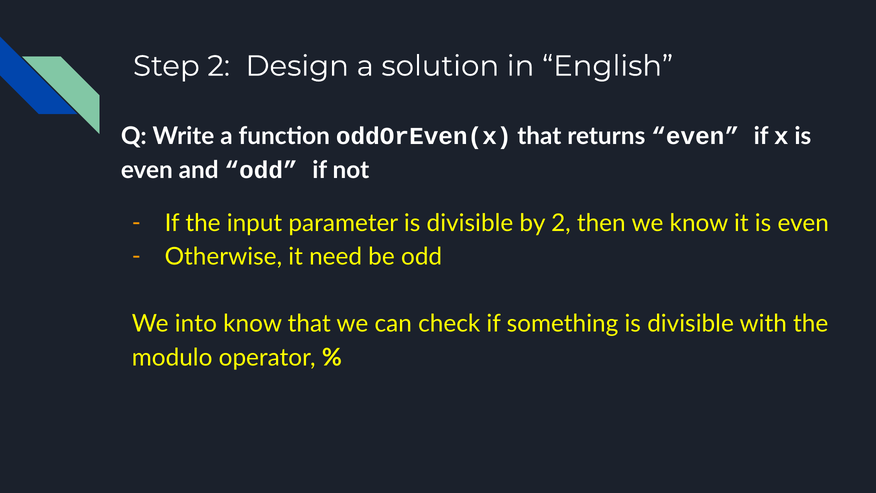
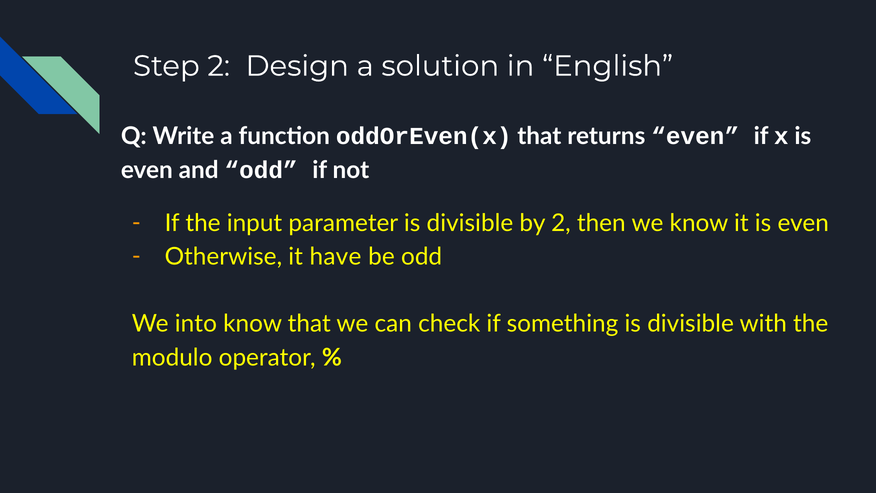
need: need -> have
